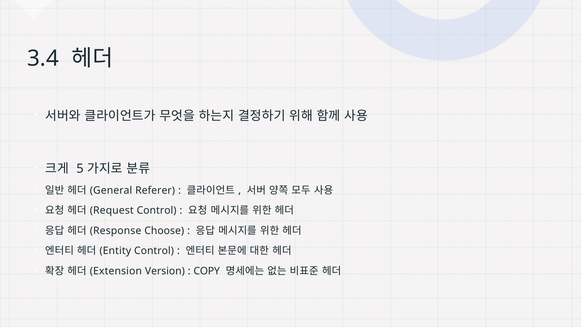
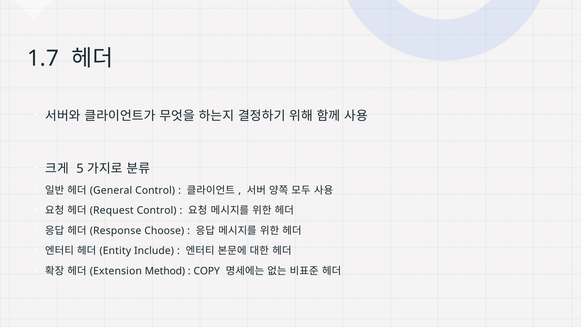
3.4: 3.4 -> 1.7
Referer at (155, 190): Referer -> Control
Control at (154, 251): Control -> Include
Version: Version -> Method
